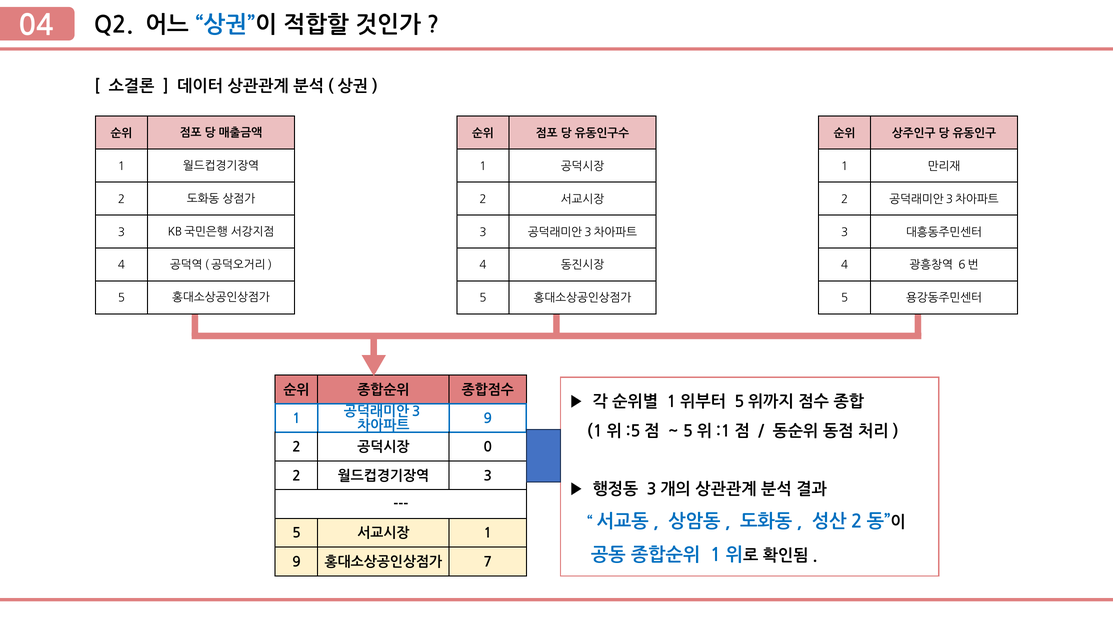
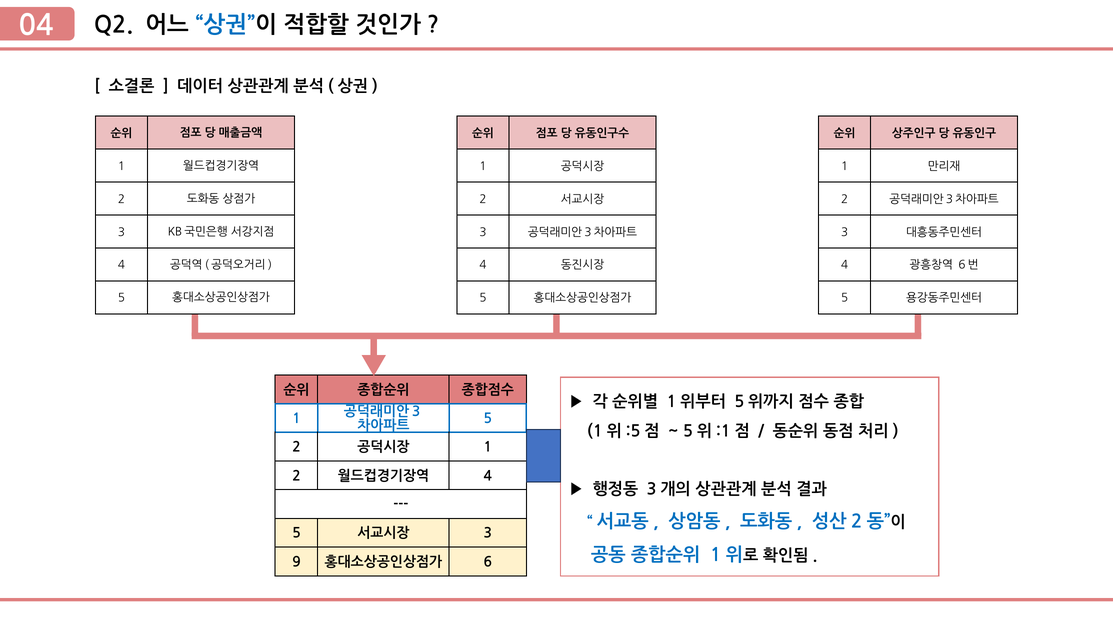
9 at (488, 419): 9 -> 5
0 at (488, 447): 0 -> 1
3 at (488, 476): 3 -> 4
1 at (488, 533): 1 -> 3
7: 7 -> 6
